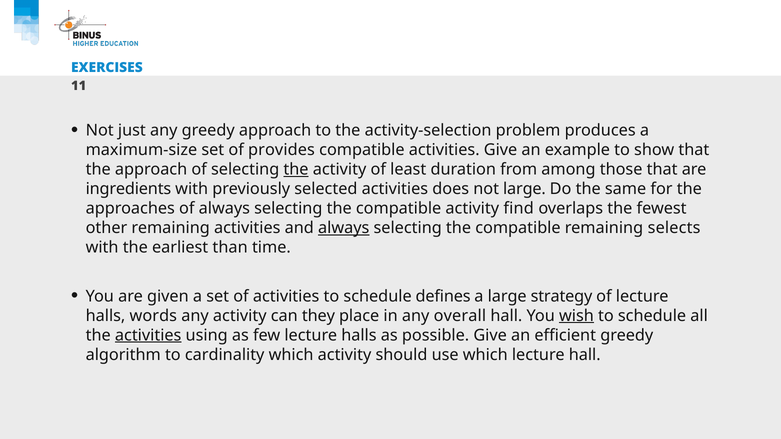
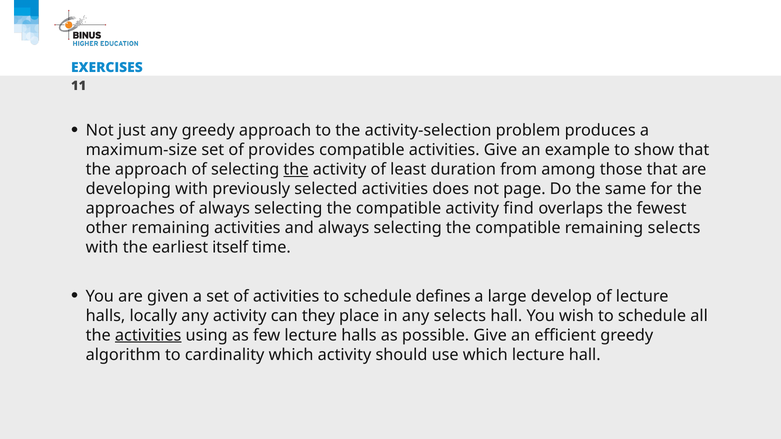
ingredients: ingredients -> developing
not large: large -> page
always at (344, 228) underline: present -> none
than: than -> itself
strategy: strategy -> develop
words: words -> locally
any overall: overall -> selects
wish underline: present -> none
